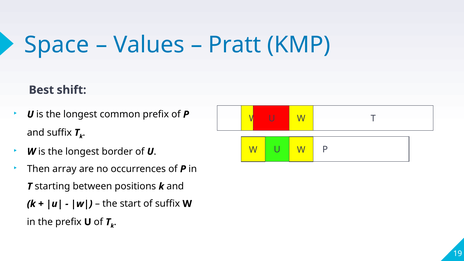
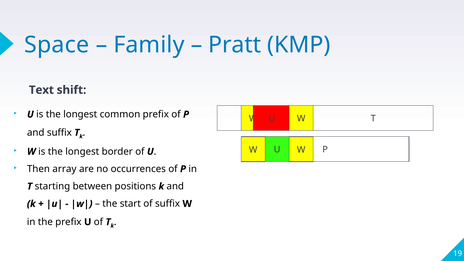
Values: Values -> Family
Best: Best -> Text
